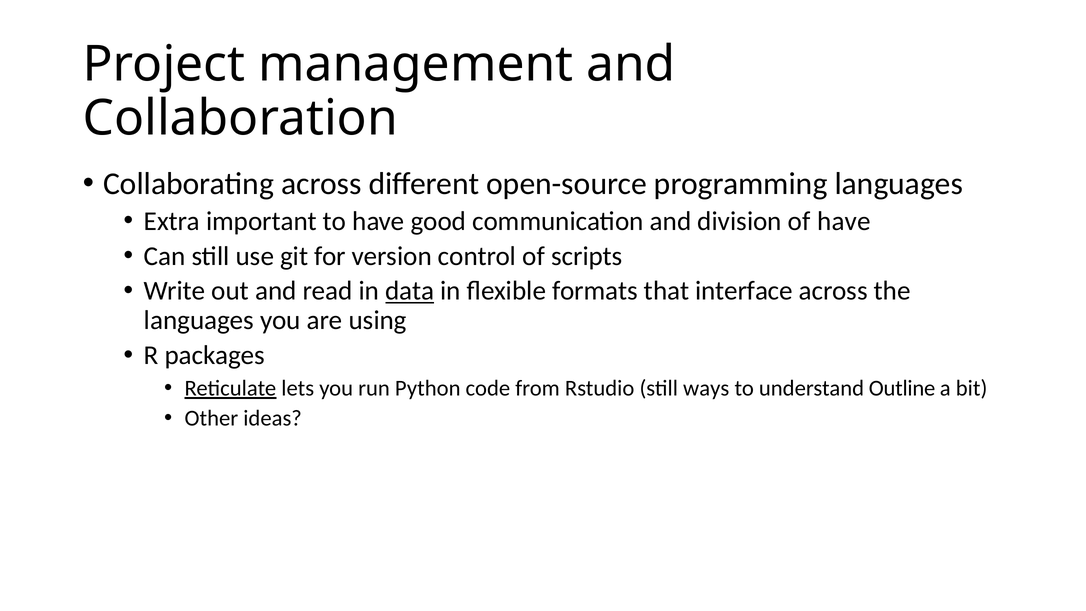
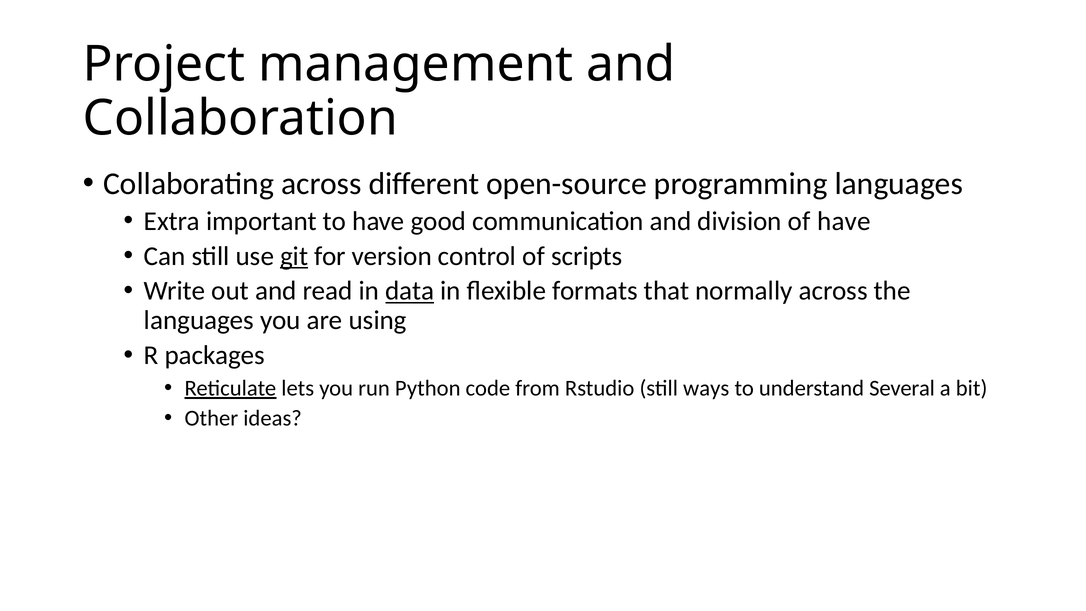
git underline: none -> present
interface: interface -> normally
Outline: Outline -> Several
